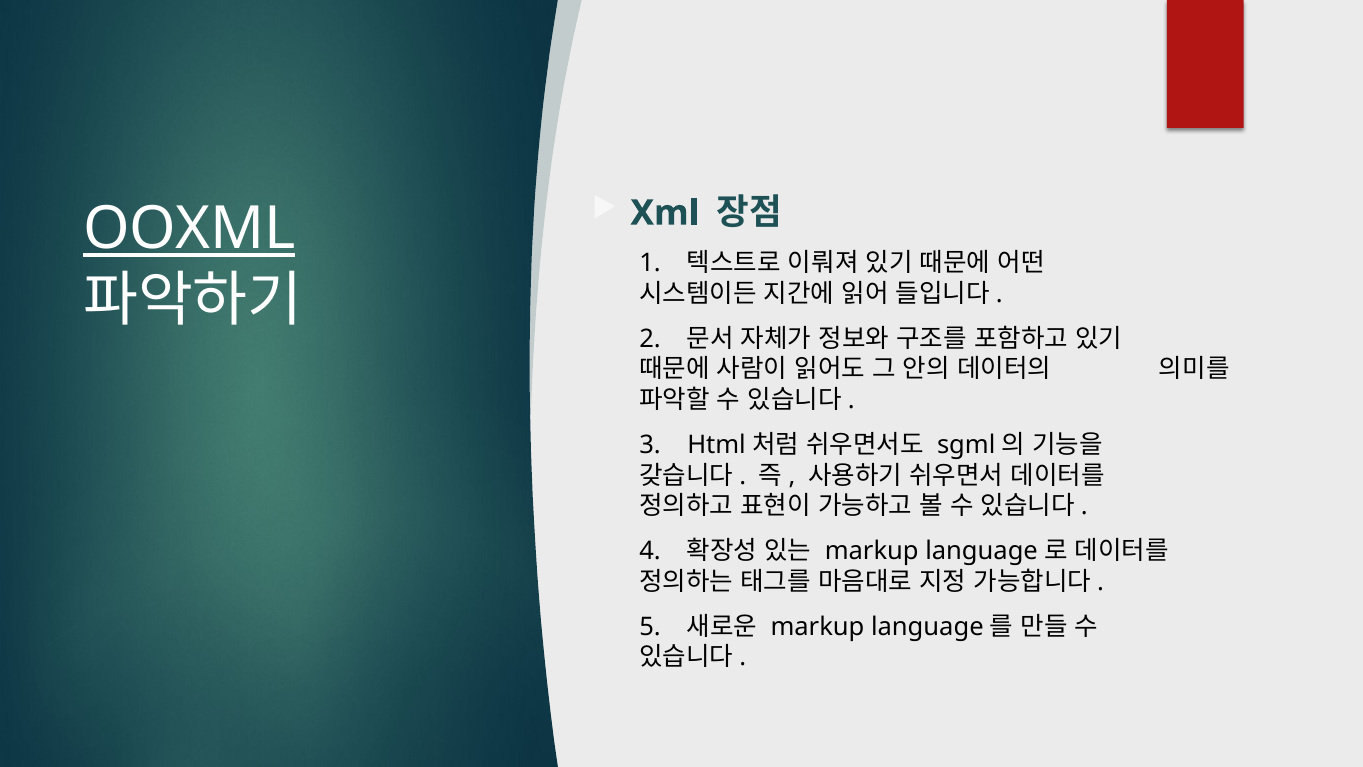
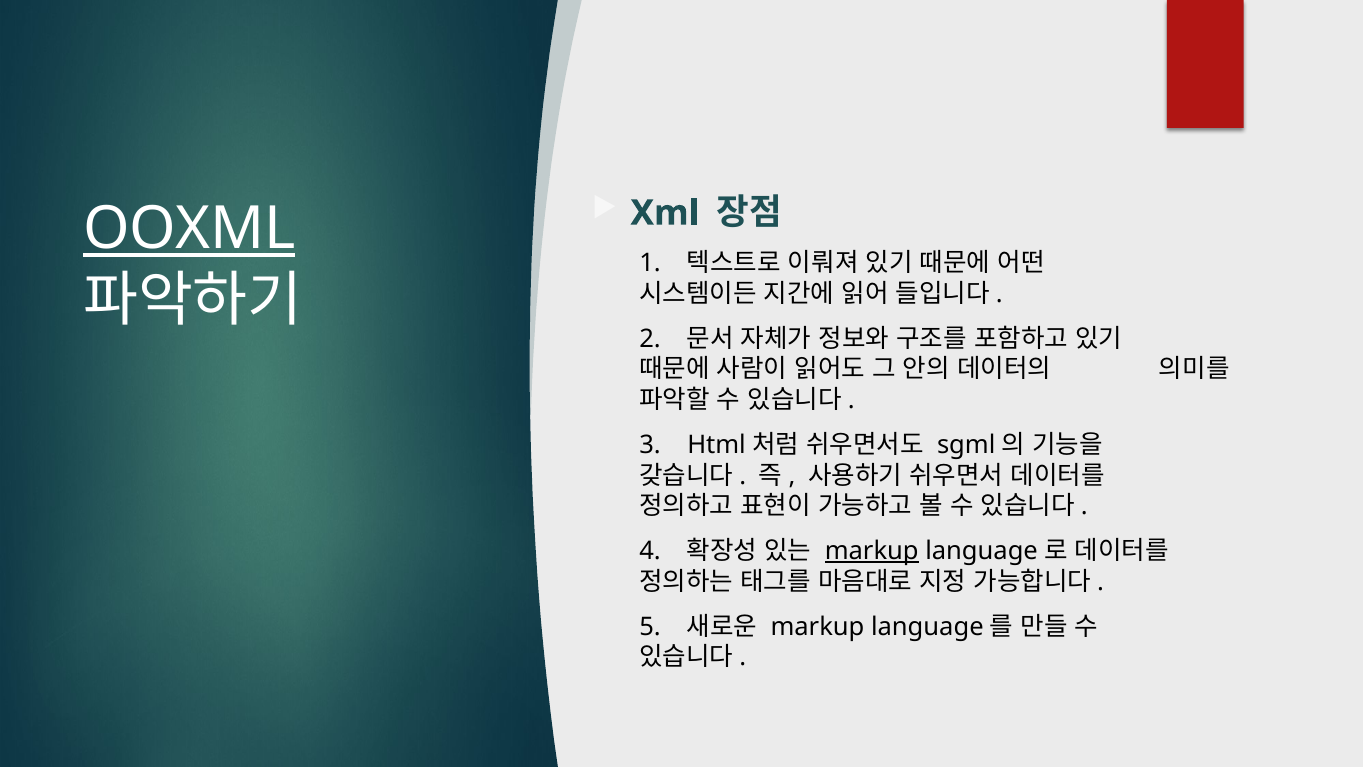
markup at (872, 551) underline: none -> present
